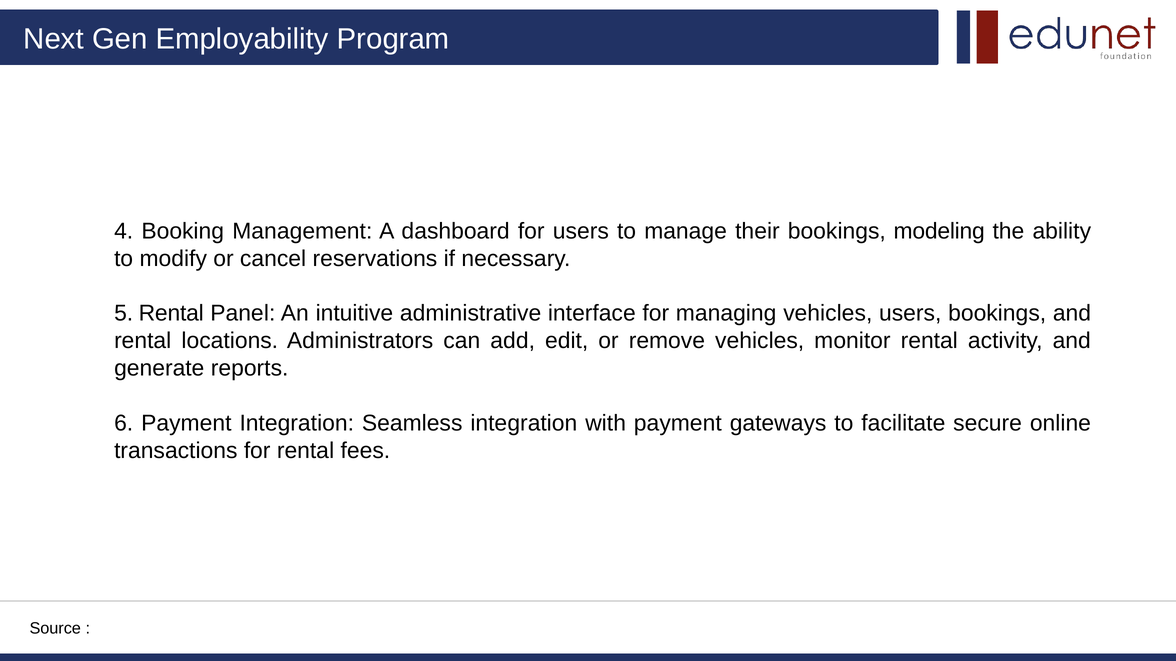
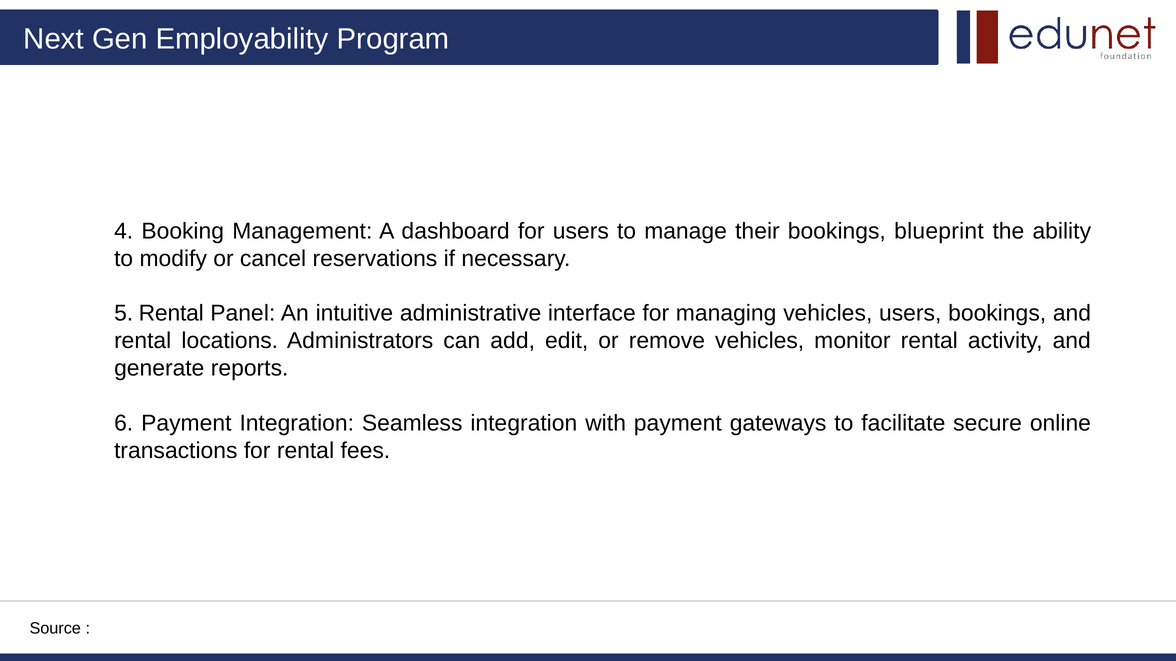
modeling: modeling -> blueprint
